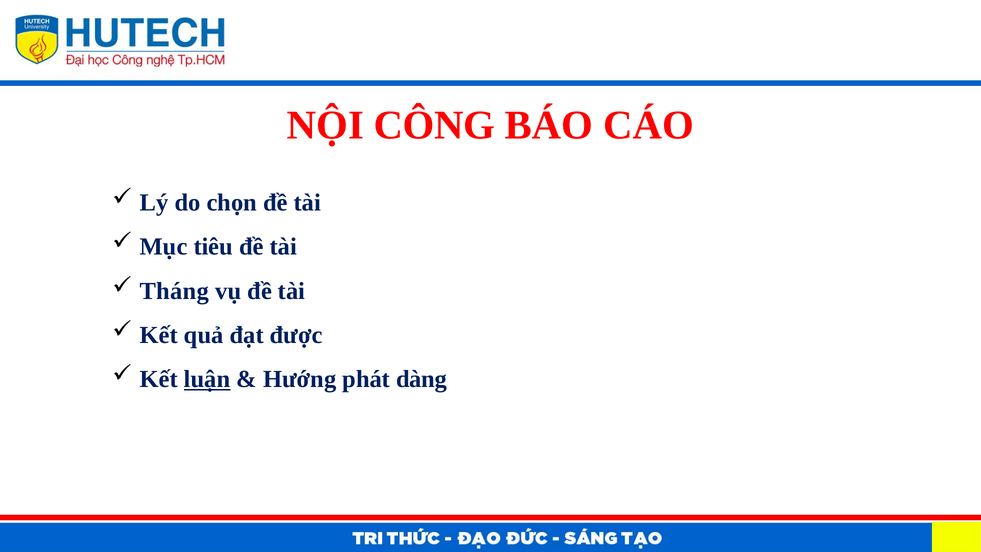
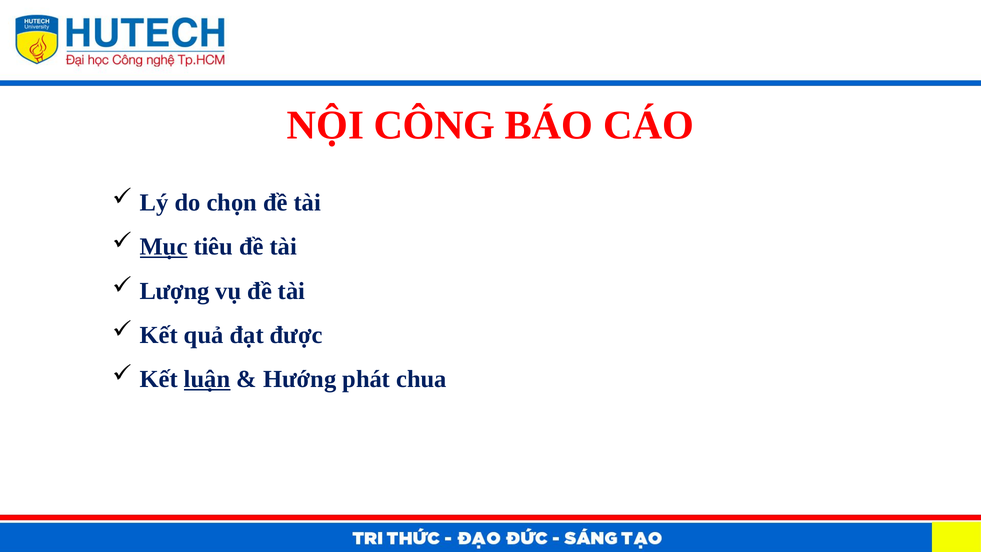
Mục underline: none -> present
Tháng: Tháng -> Lượng
dàng: dàng -> chua
